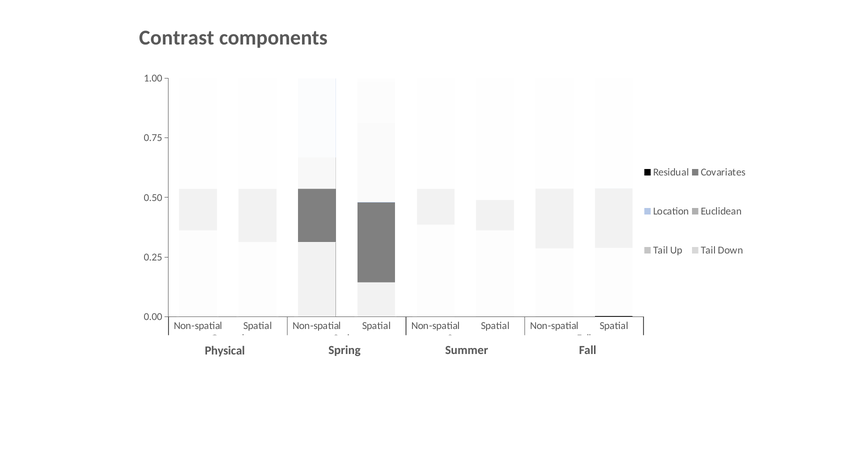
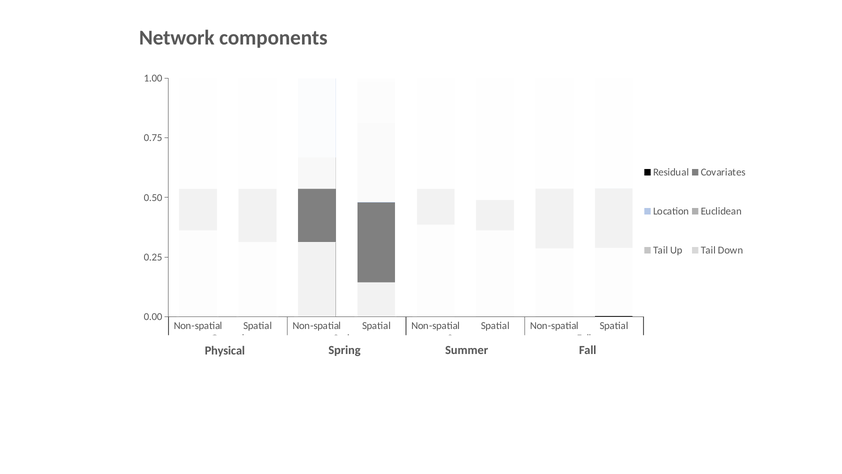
Contrast: Contrast -> Network
